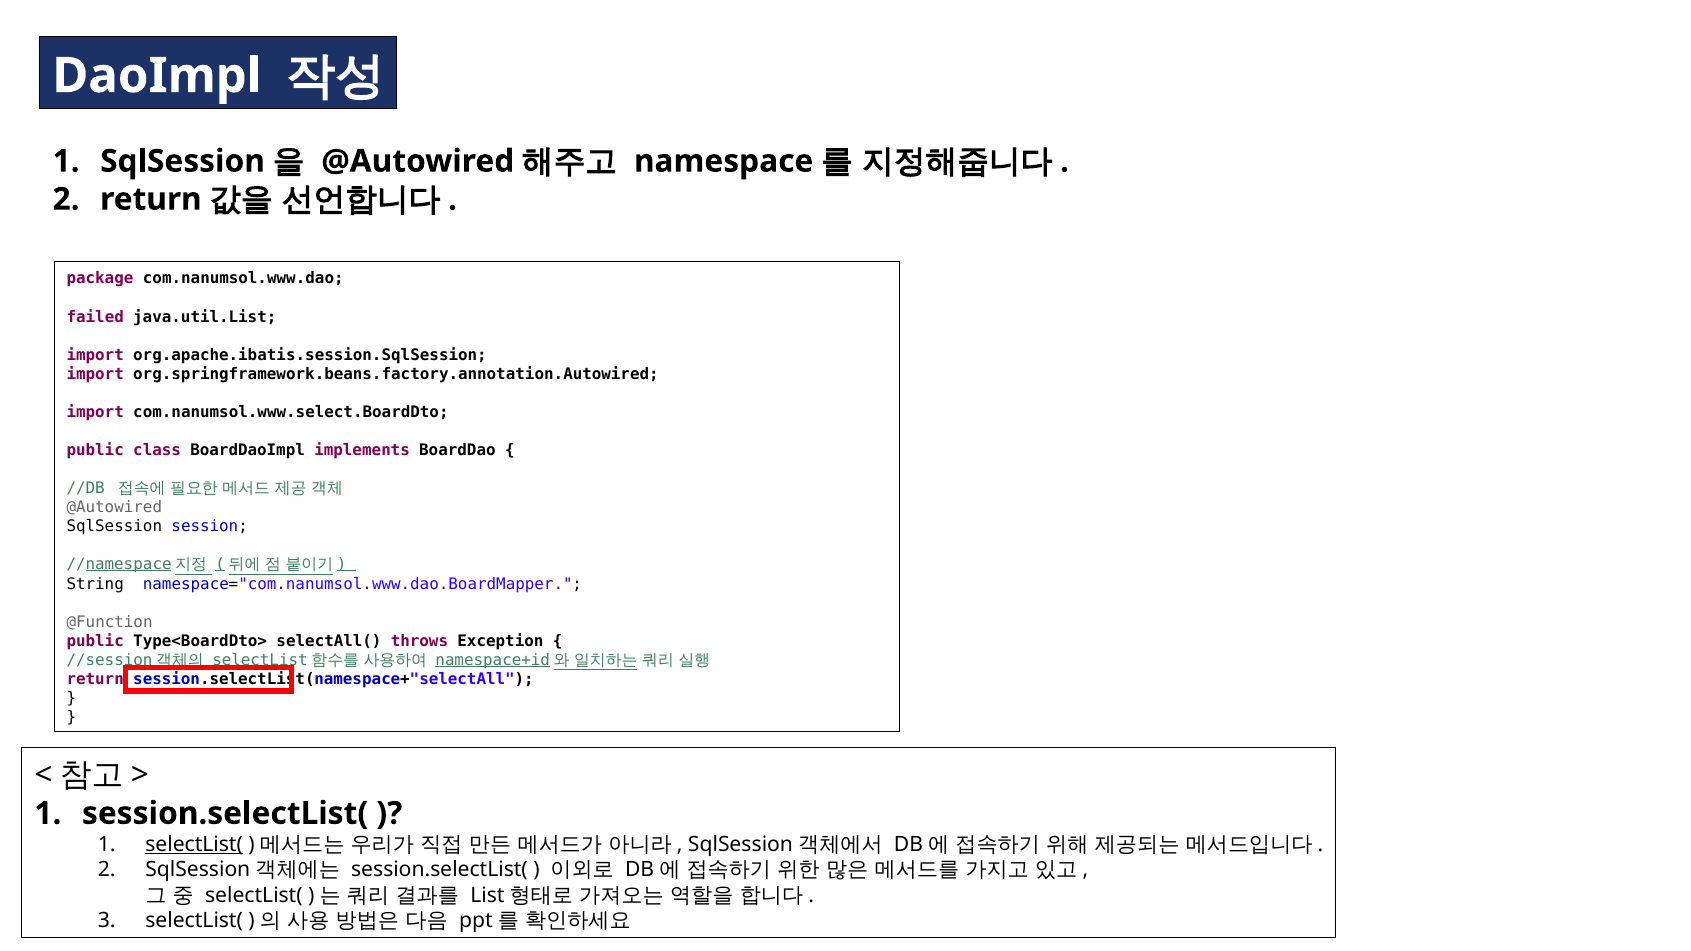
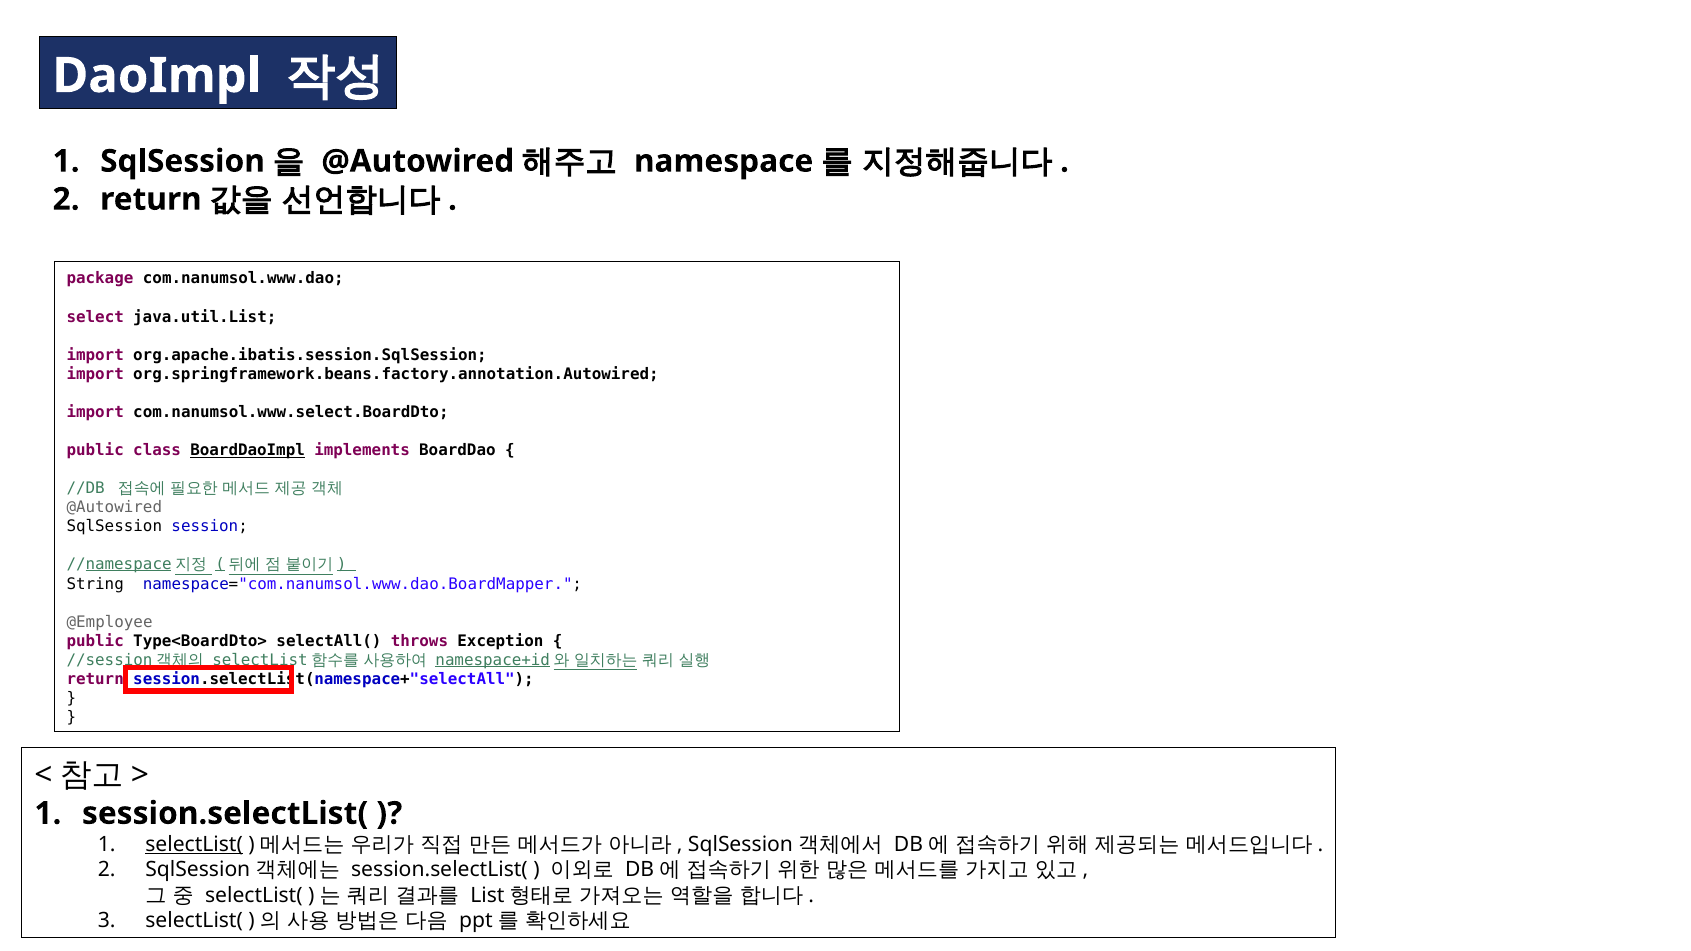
failed: failed -> select
BoardDaoImpl underline: none -> present
@Function: @Function -> @Employee
